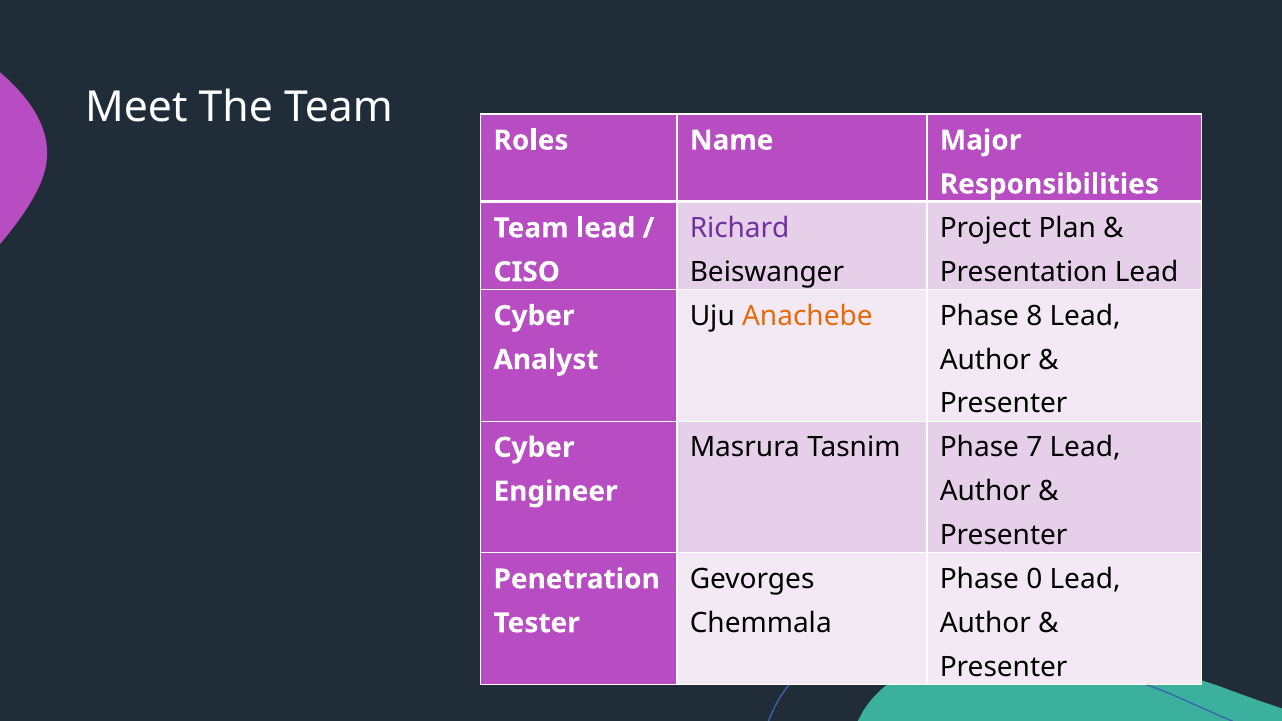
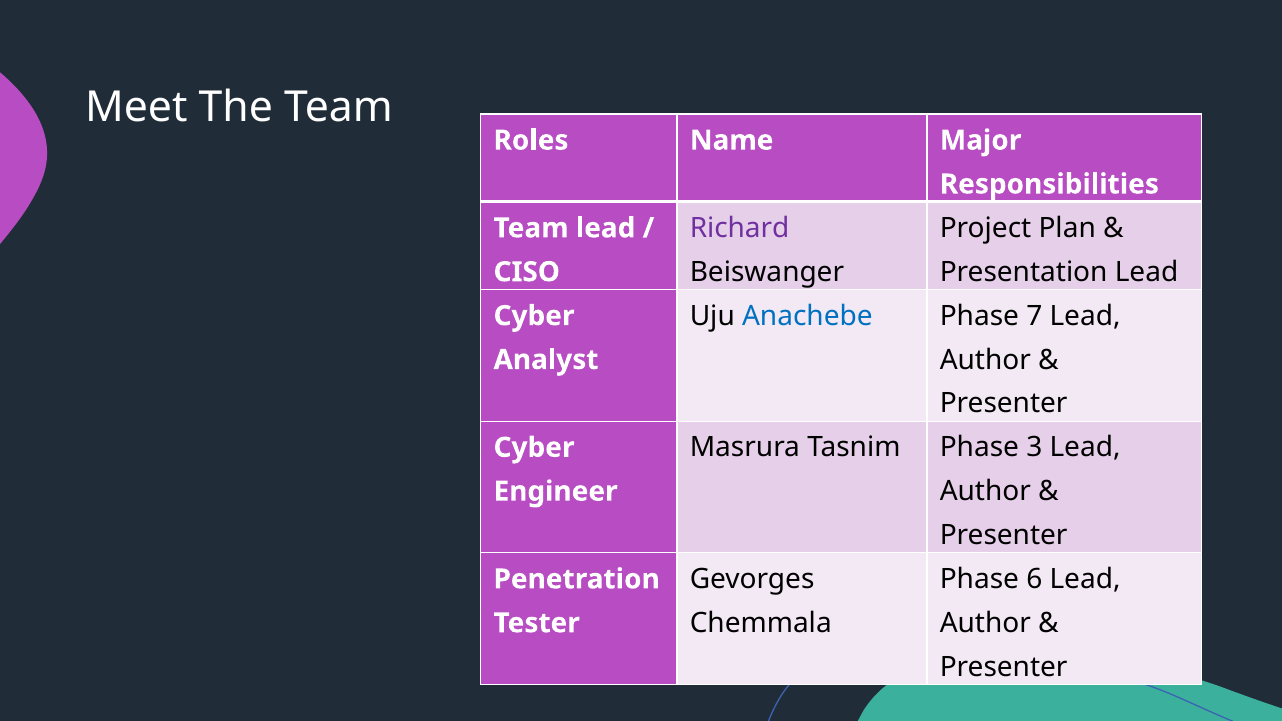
Anachebe colour: orange -> blue
8: 8 -> 7
7: 7 -> 3
0: 0 -> 6
